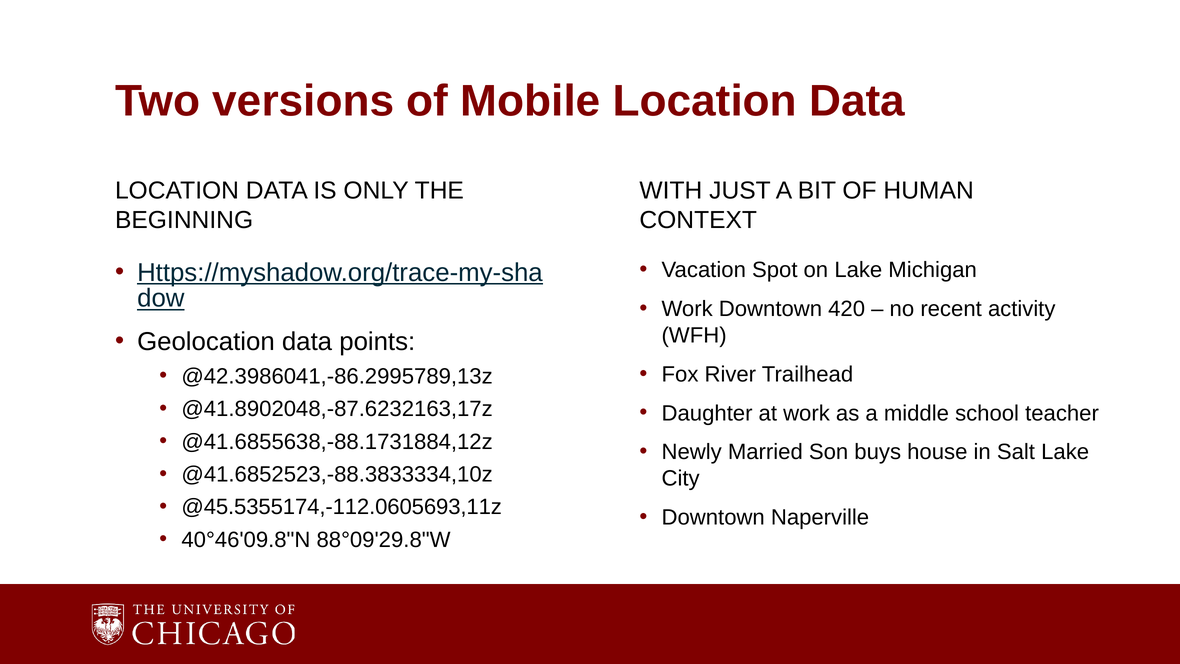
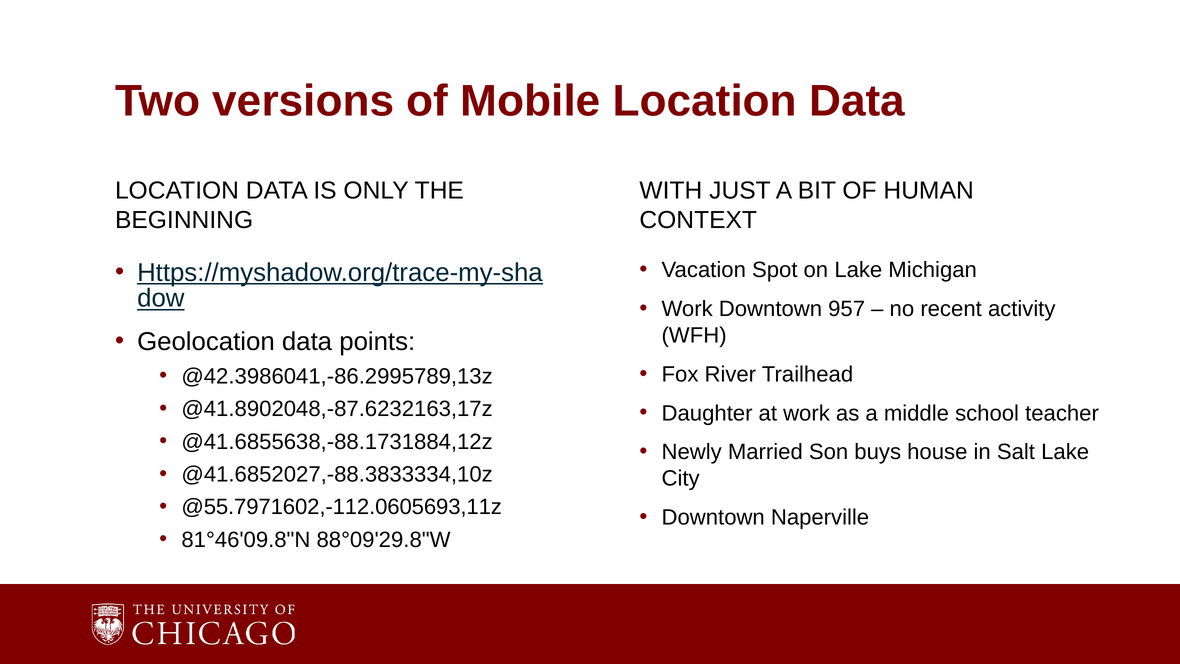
420: 420 -> 957
@41.6852523,-88.3833334,10z: @41.6852523,-88.3833334,10z -> @41.6852027,-88.3833334,10z
@45.5355174,-112.0605693,11z: @45.5355174,-112.0605693,11z -> @55.7971602,-112.0605693,11z
40°46'09.8"N: 40°46'09.8"N -> 81°46'09.8"N
